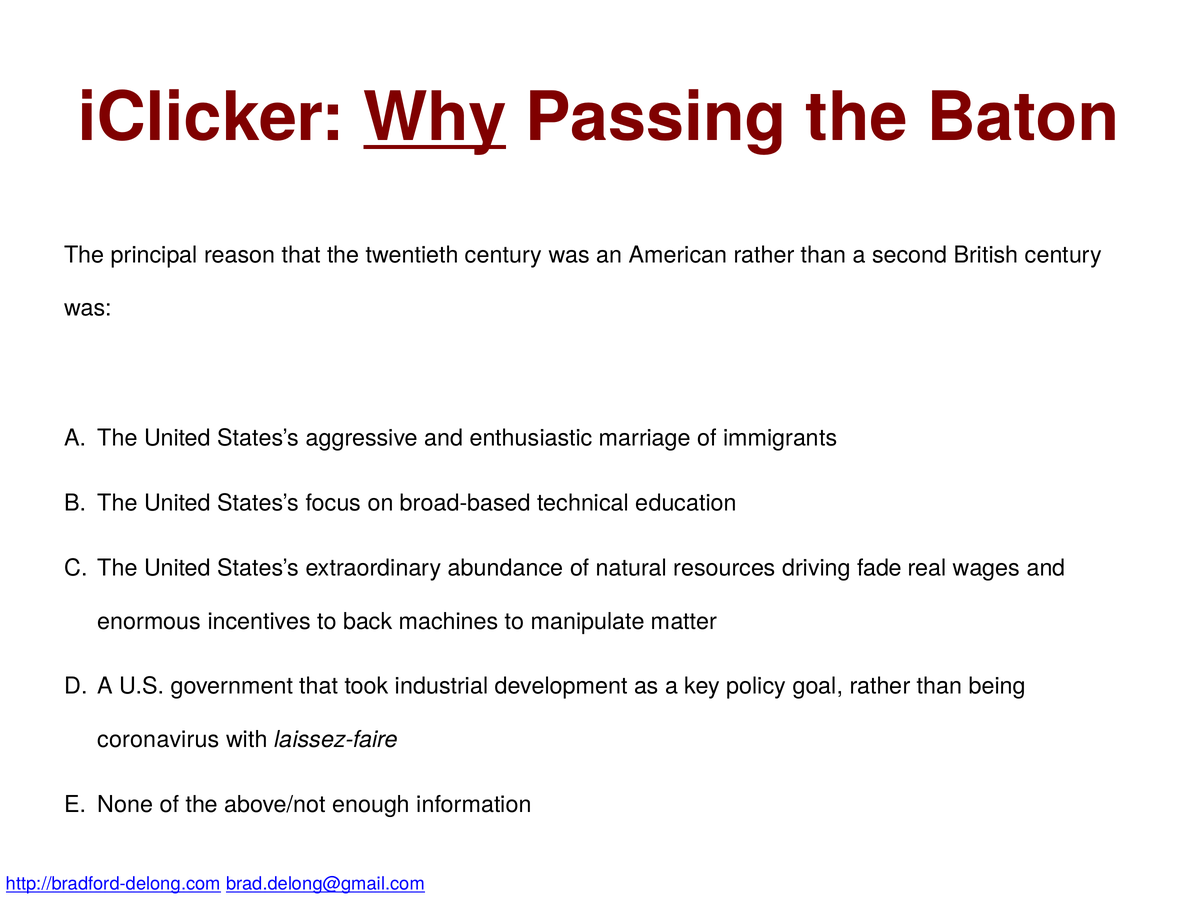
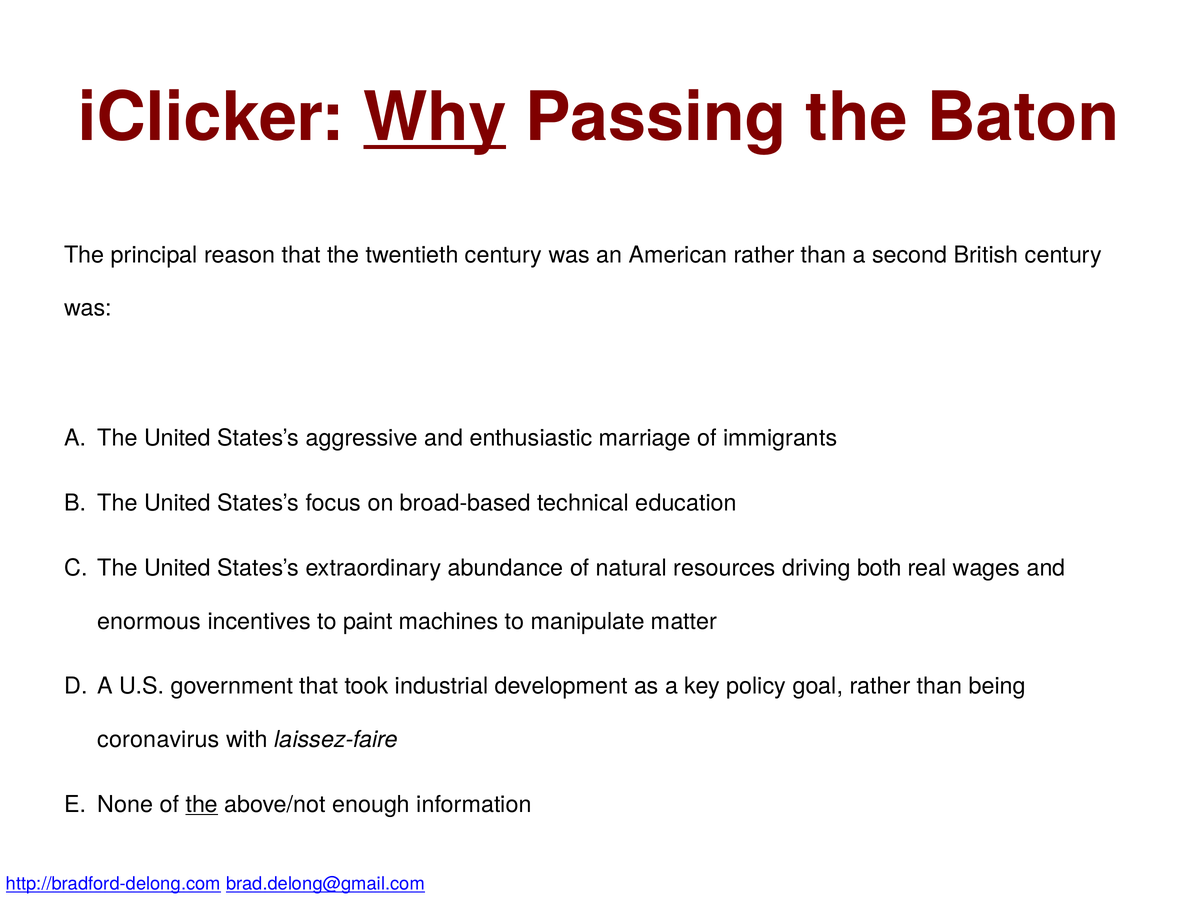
fade: fade -> both
back: back -> paint
the at (202, 804) underline: none -> present
